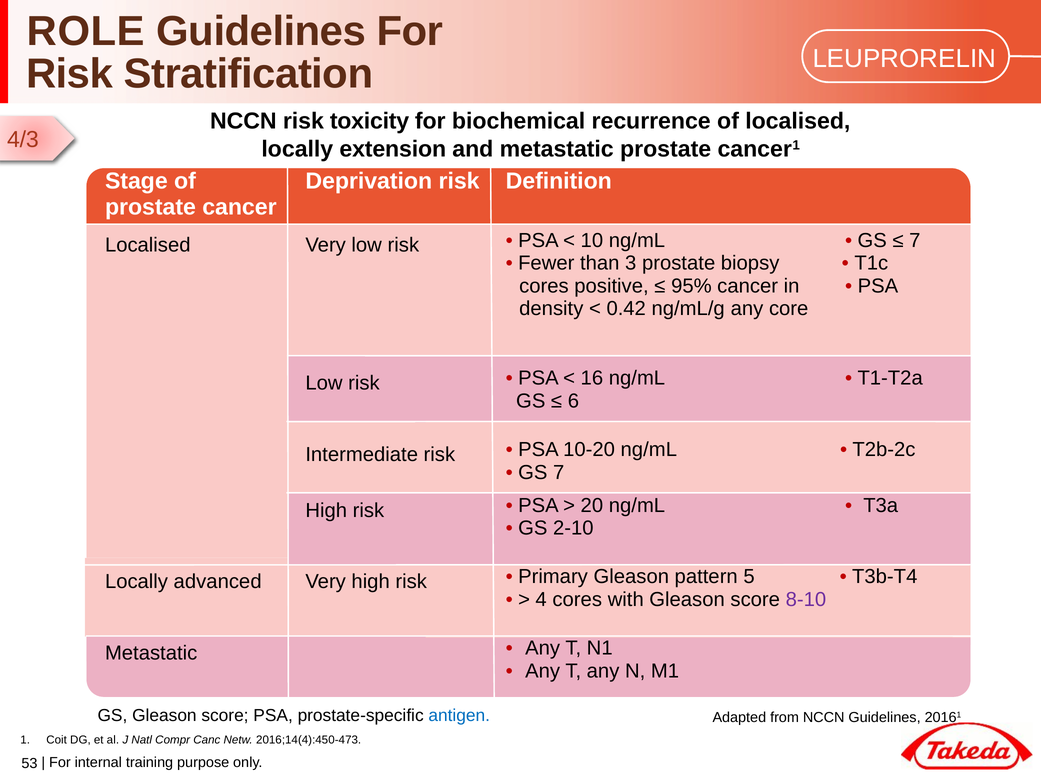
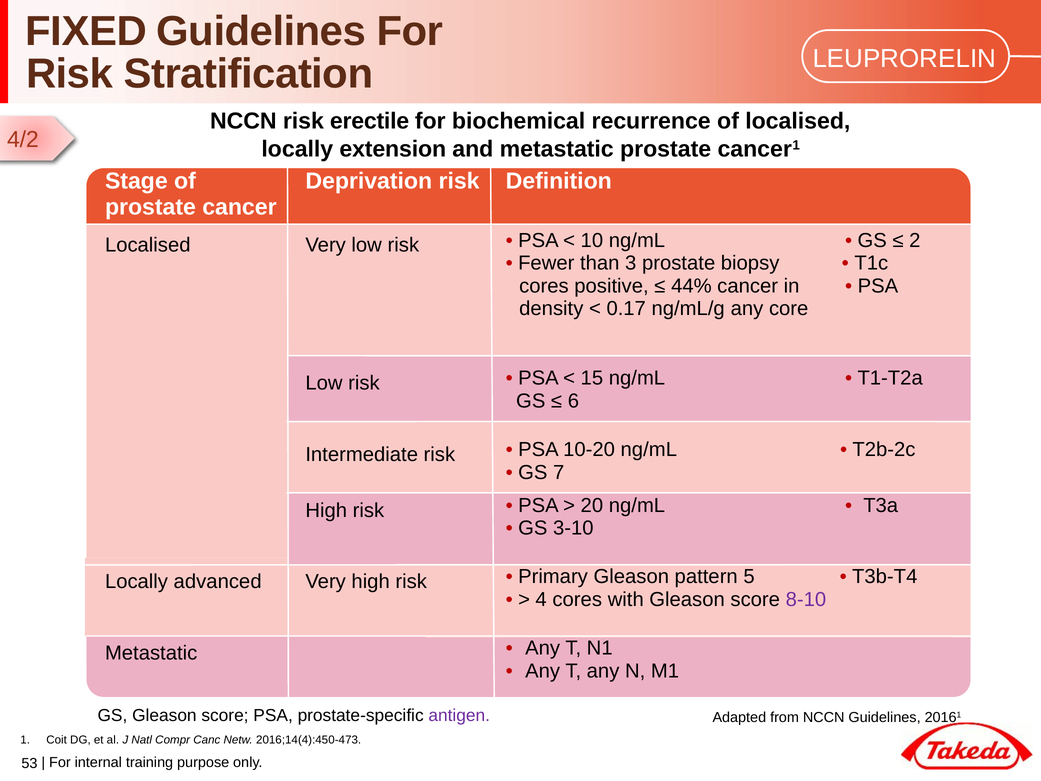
ROLE: ROLE -> FIXED
toxicity: toxicity -> erectile
4/3: 4/3 -> 4/2
7 at (915, 240): 7 -> 2
95%: 95% -> 44%
0.42: 0.42 -> 0.17
16: 16 -> 15
2-10: 2-10 -> 3-10
antigen colour: blue -> purple
